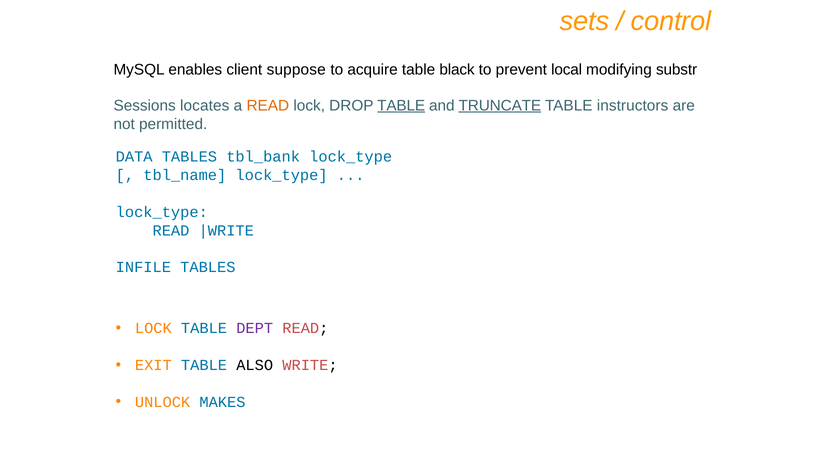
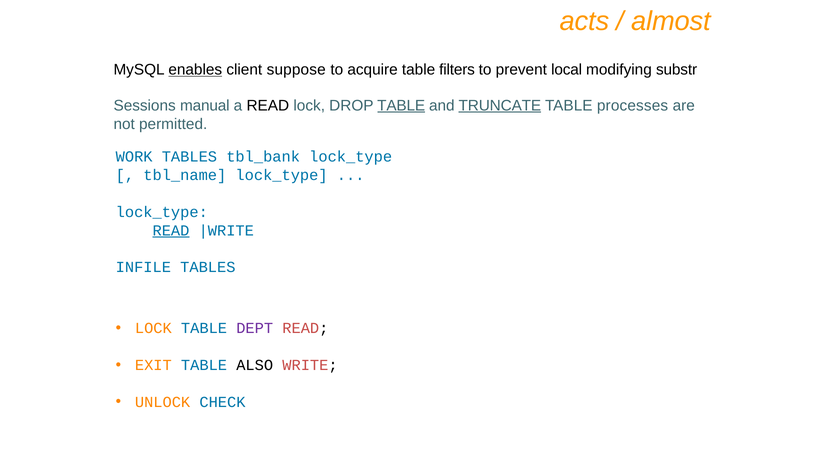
sets: sets -> acts
control: control -> almost
enables underline: none -> present
black: black -> filters
locates: locates -> manual
READ at (268, 105) colour: orange -> black
instructors: instructors -> processes
DATA: DATA -> WORK
READ at (171, 230) underline: none -> present
MAKES: MAKES -> CHECK
